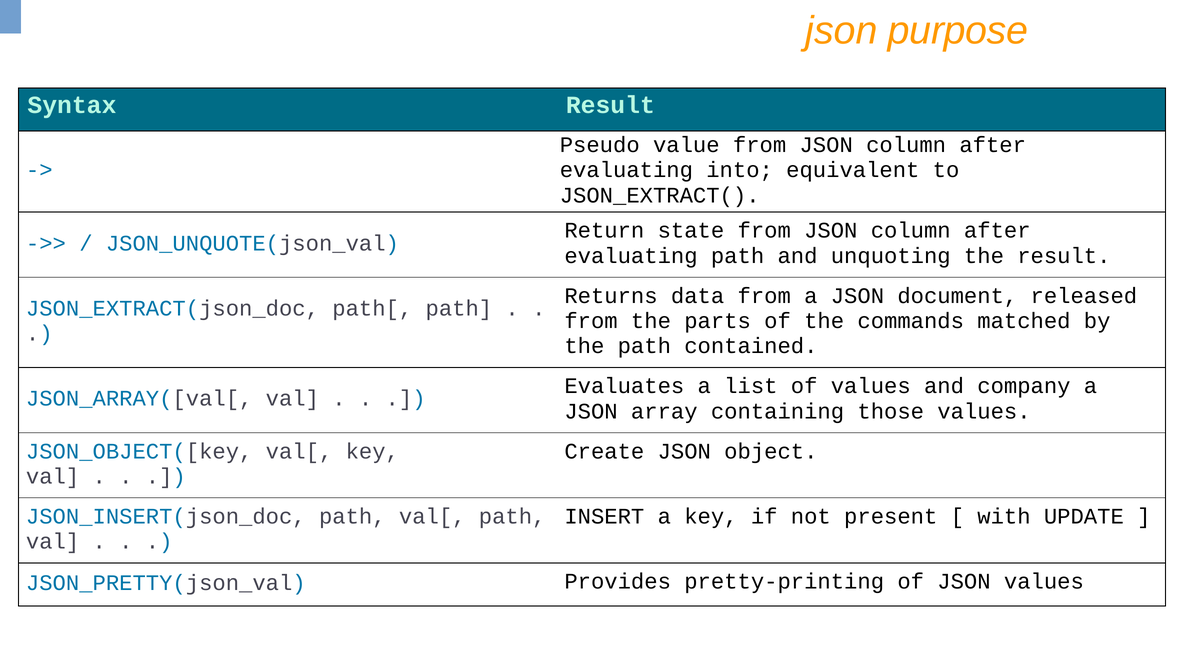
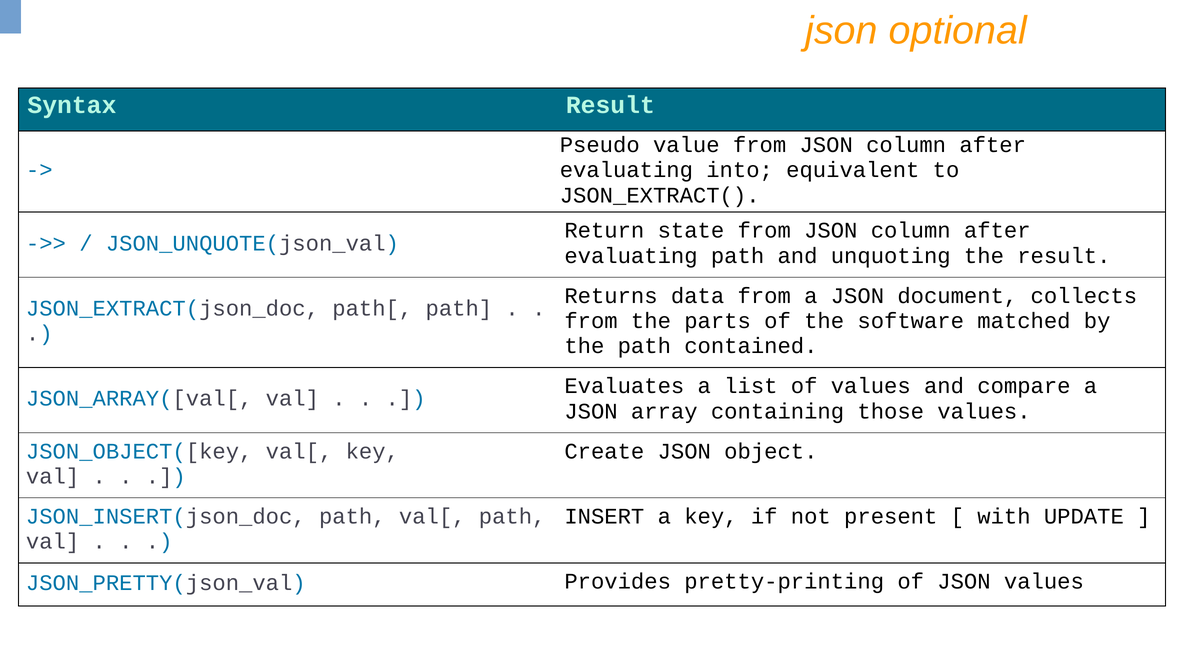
purpose: purpose -> optional
released: released -> collects
commands: commands -> software
company: company -> compare
